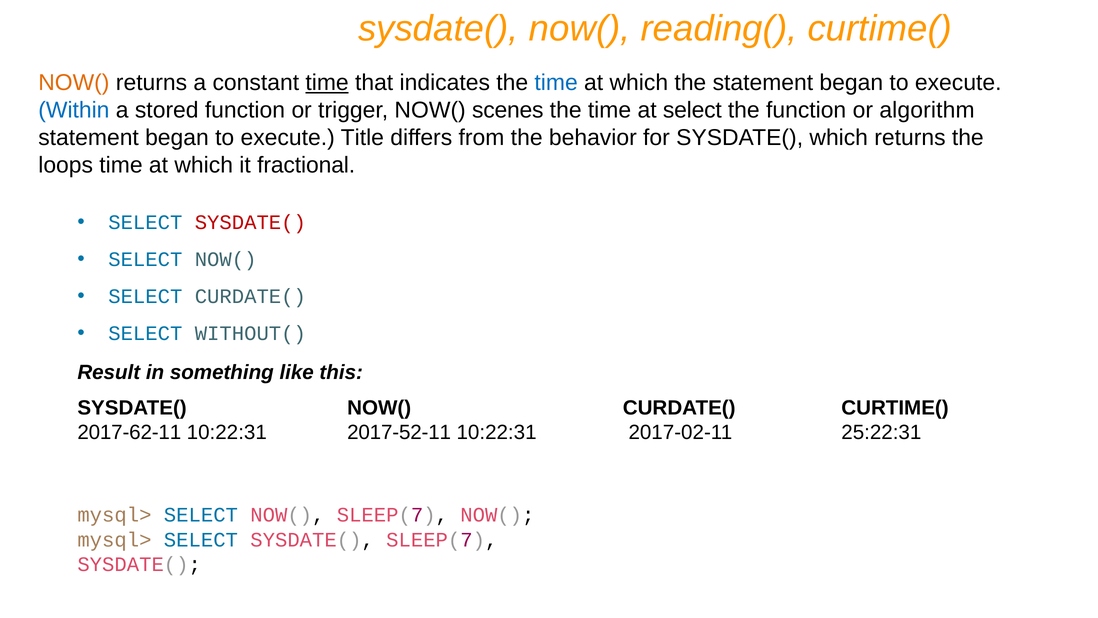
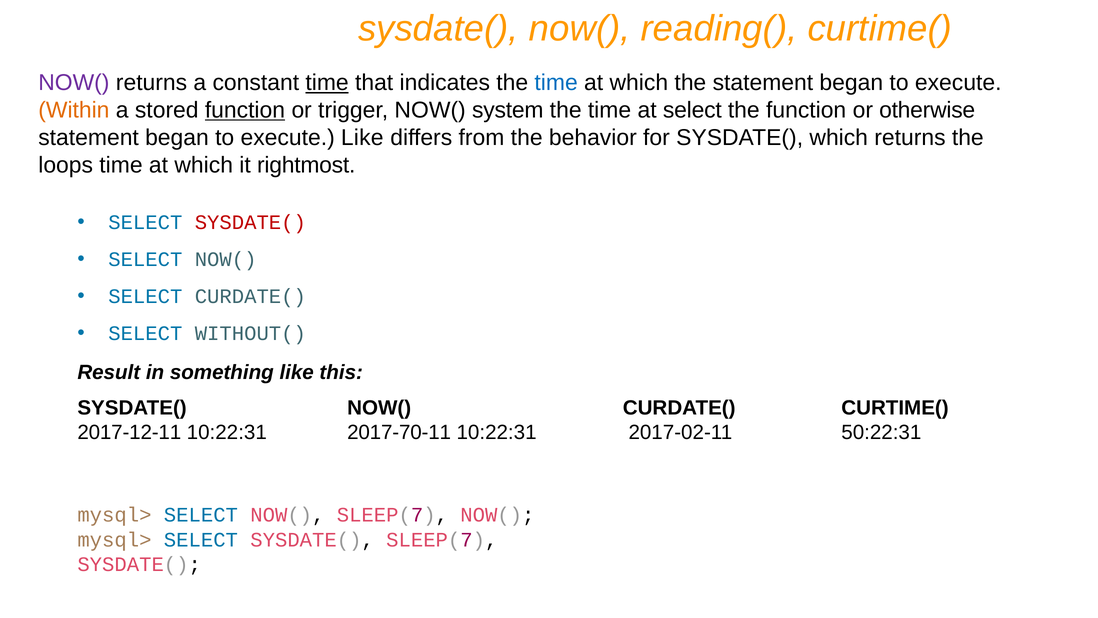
NOW( at (74, 83) colour: orange -> purple
Within colour: blue -> orange
function at (245, 110) underline: none -> present
scenes: scenes -> system
algorithm: algorithm -> otherwise
execute Title: Title -> Like
fractional: fractional -> rightmost
2017-62-11: 2017-62-11 -> 2017-12-11
2017-52-11: 2017-52-11 -> 2017-70-11
25:22:31: 25:22:31 -> 50:22:31
